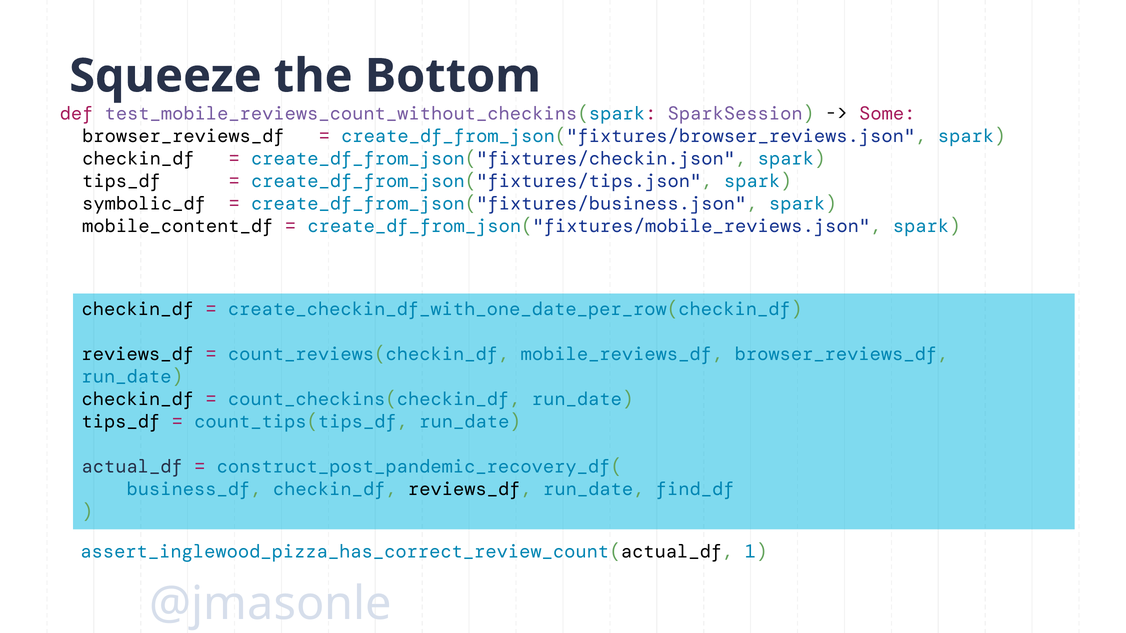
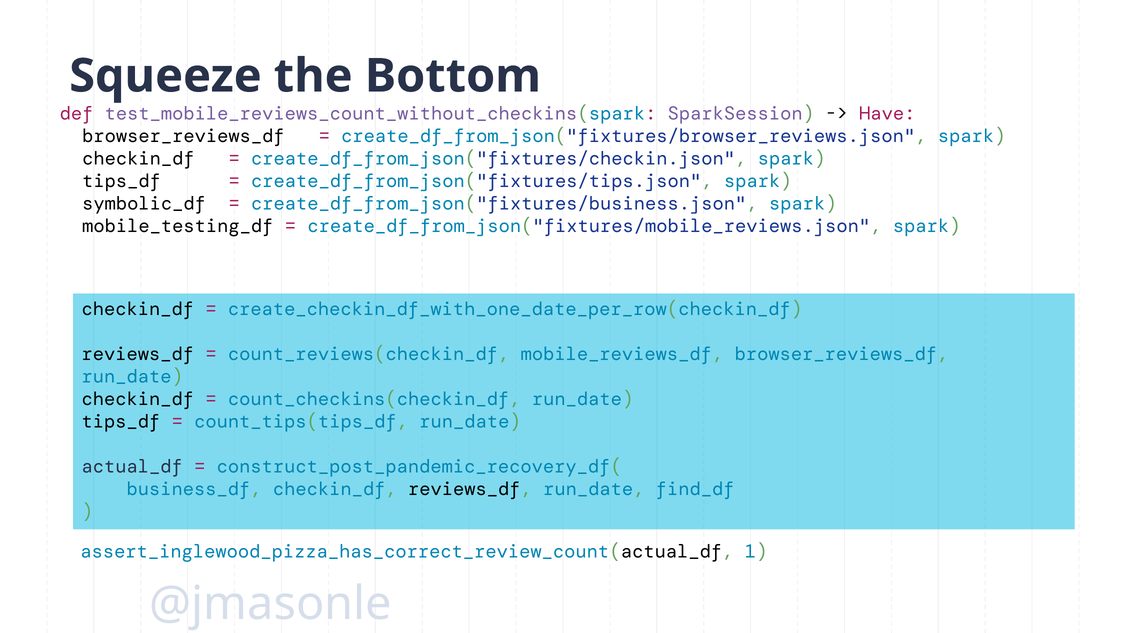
Some: Some -> Have
mobile_content_df: mobile_content_df -> mobile_testing_df
